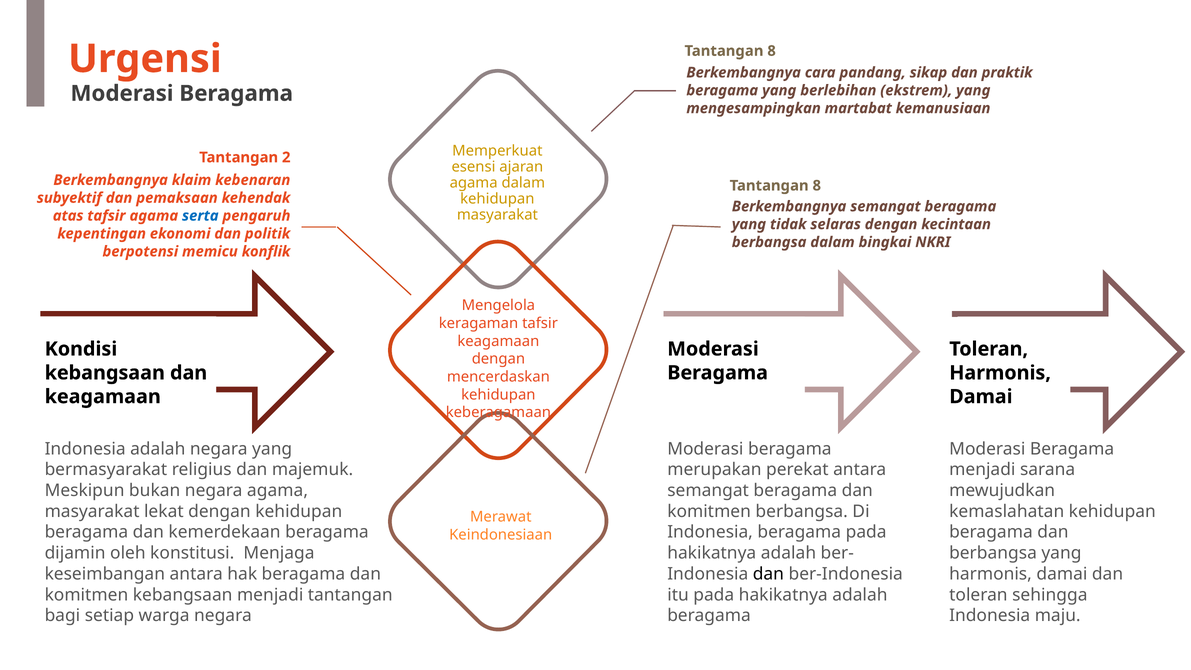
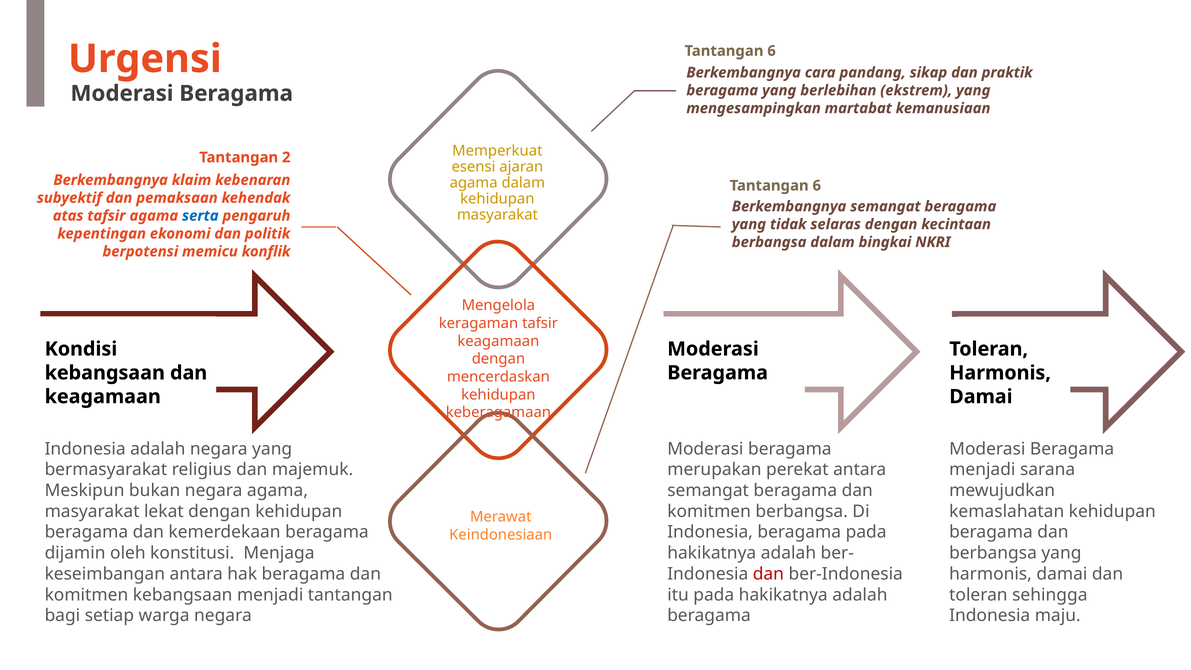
8 at (772, 51): 8 -> 6
8 at (817, 186): 8 -> 6
dan at (768, 574) colour: black -> red
